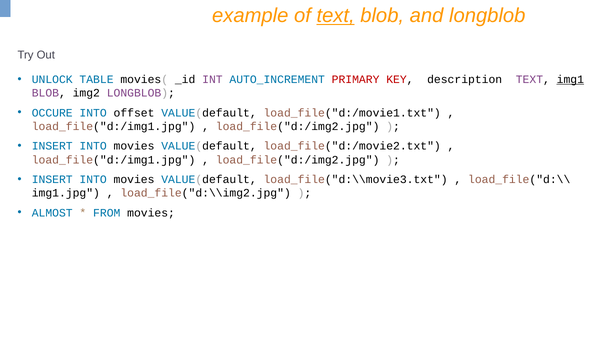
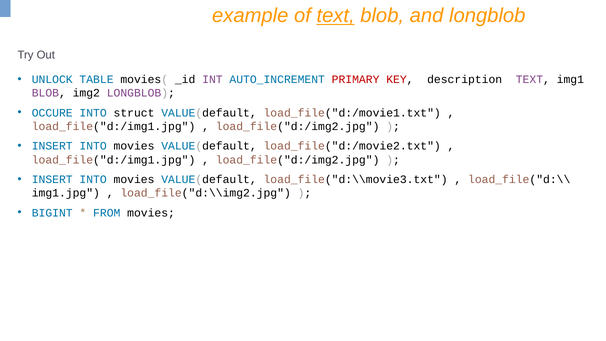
img1 underline: present -> none
offset: offset -> struct
ALMOST: ALMOST -> BIGINT
